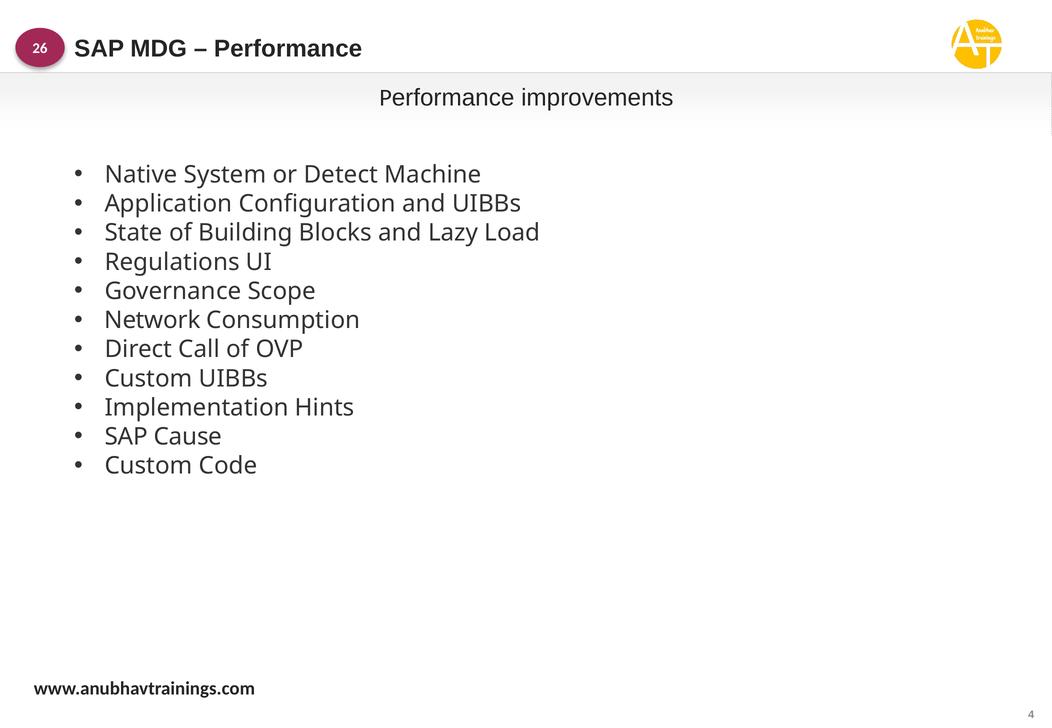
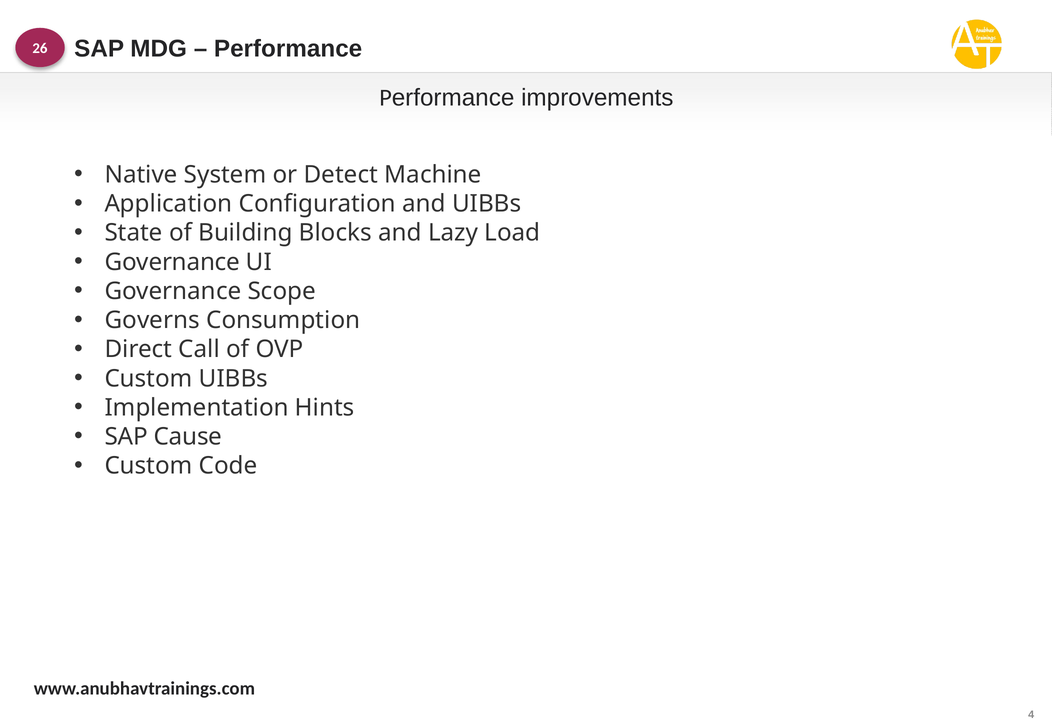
Regulations at (172, 262): Regulations -> Governance
Network: Network -> Governs
